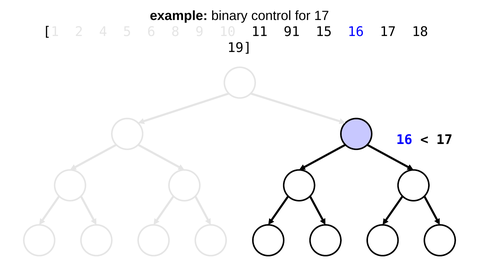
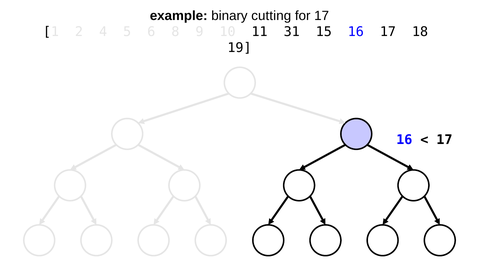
control: control -> cutting
91: 91 -> 31
